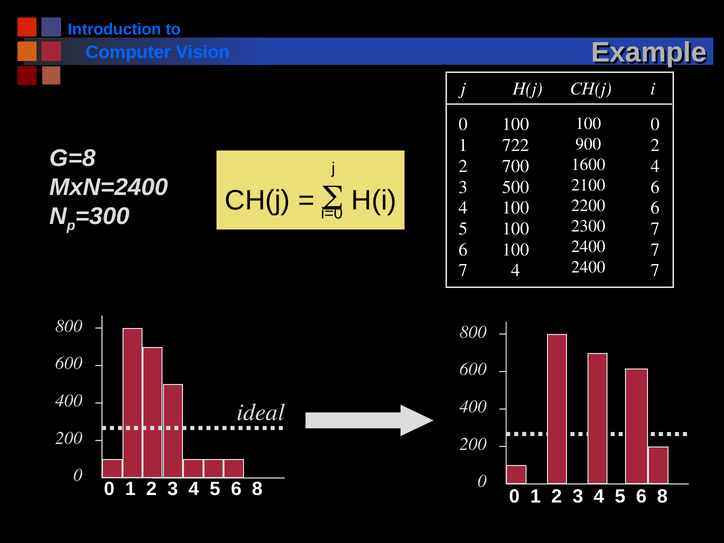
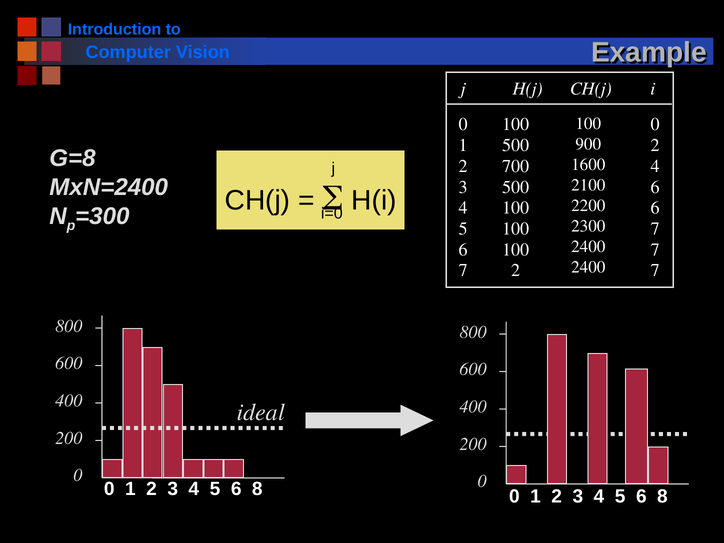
1 722: 722 -> 500
7 4: 4 -> 2
